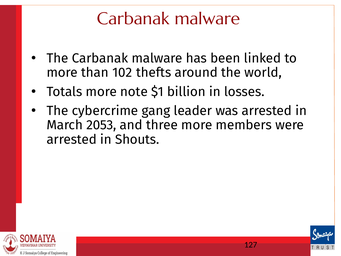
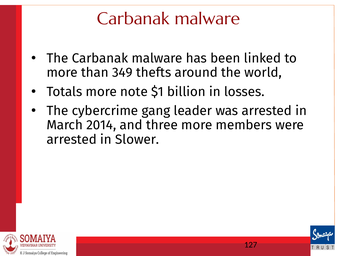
102: 102 -> 349
2053: 2053 -> 2014
Shouts: Shouts -> Slower
